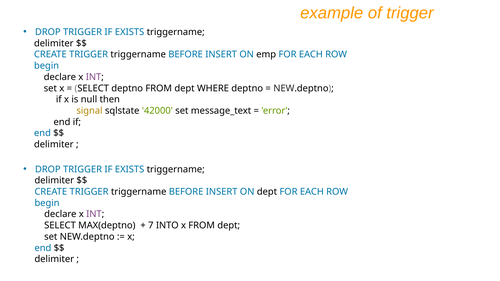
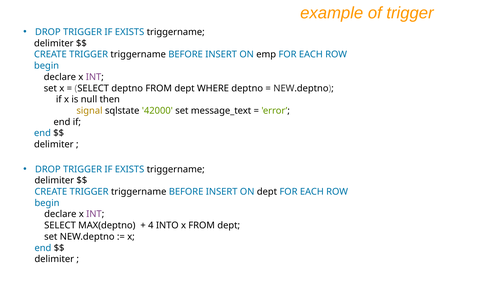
7: 7 -> 4
